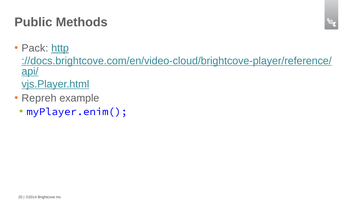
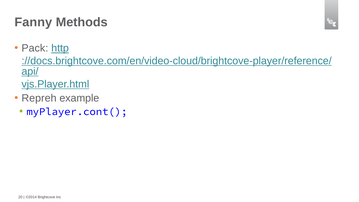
Public: Public -> Fanny
myPlayer.enim(: myPlayer.enim( -> myPlayer.cont(
